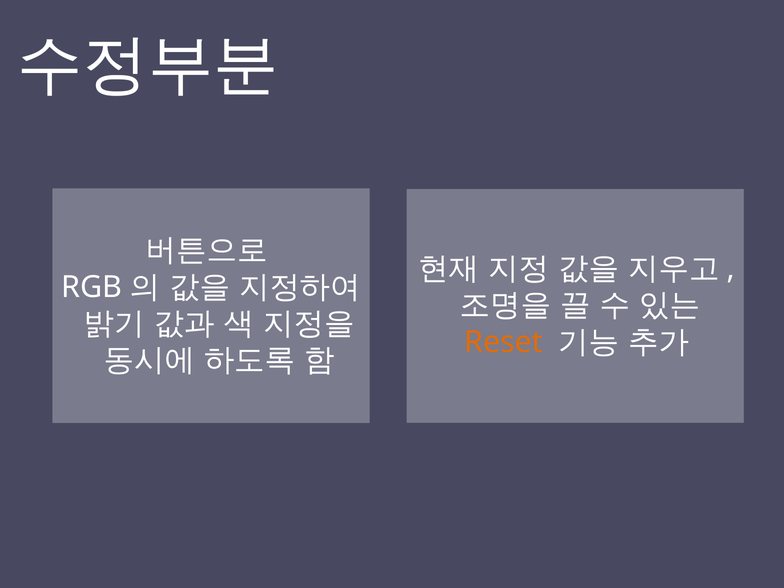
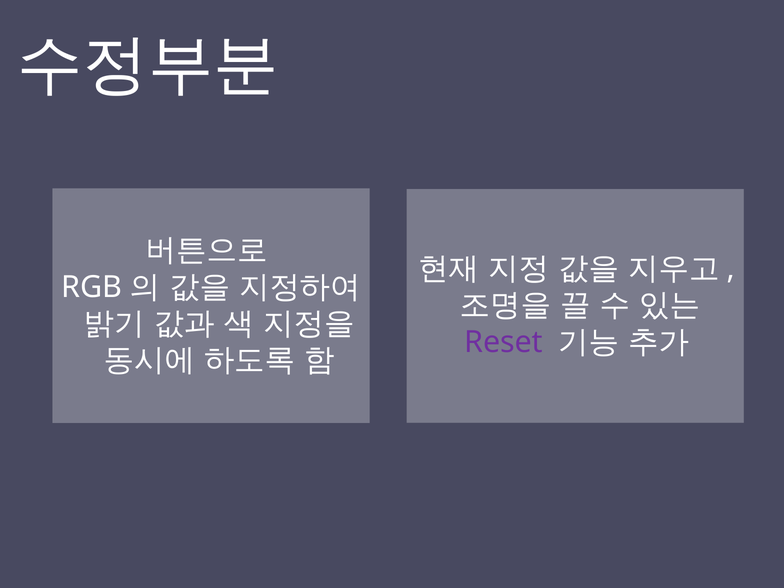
Reset colour: orange -> purple
